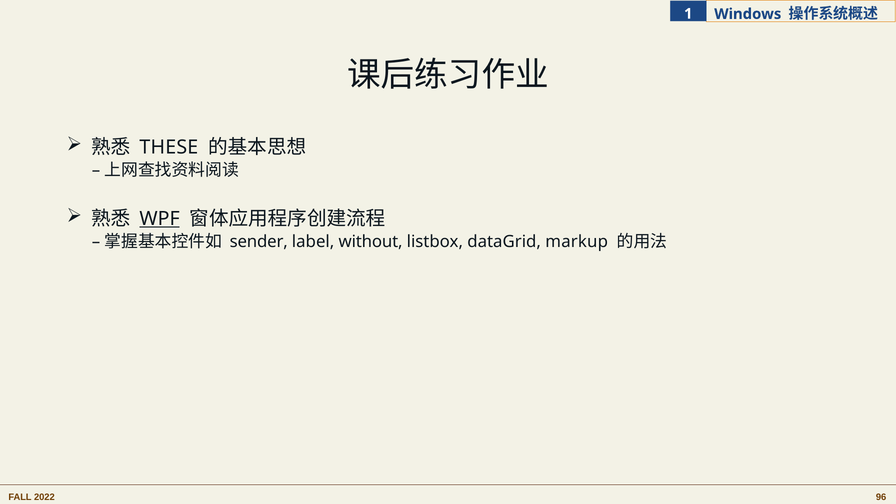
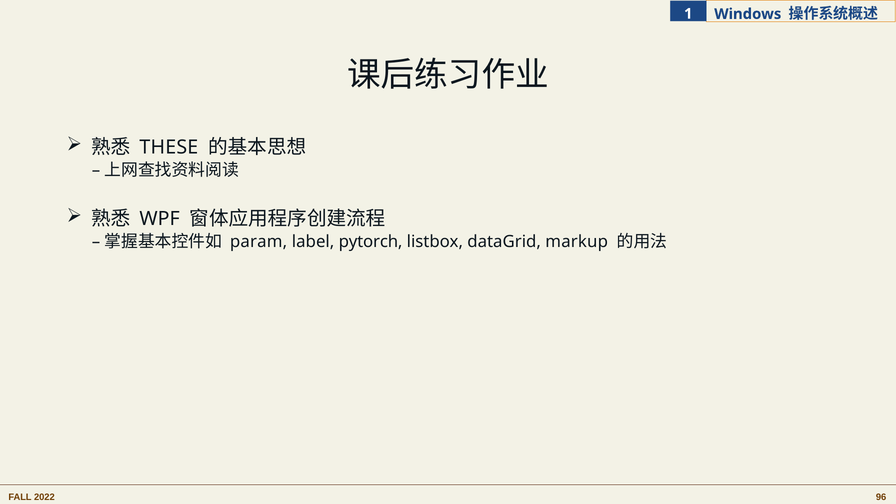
WPF underline: present -> none
sender: sender -> param
without: without -> pytorch
